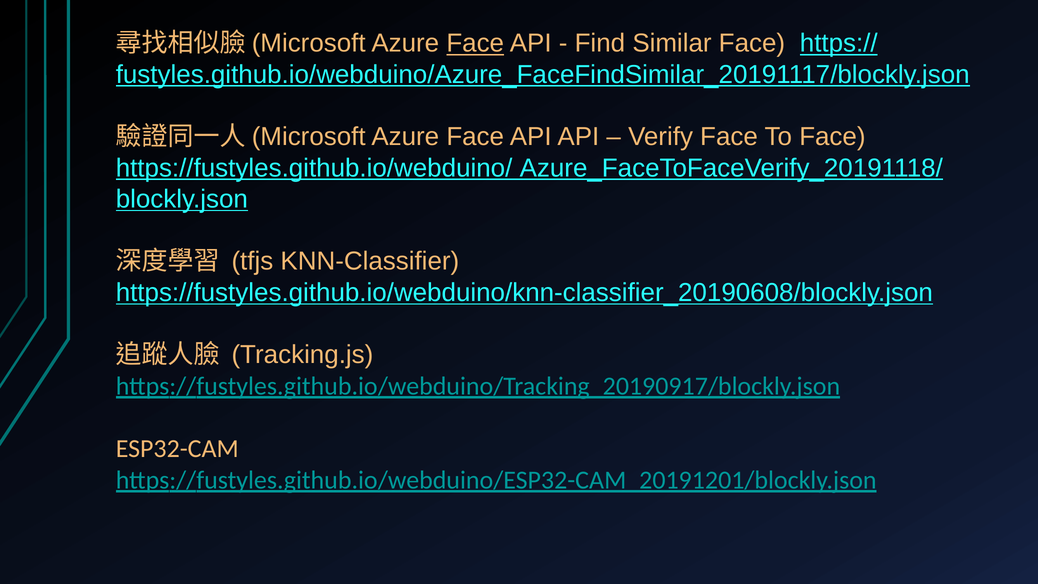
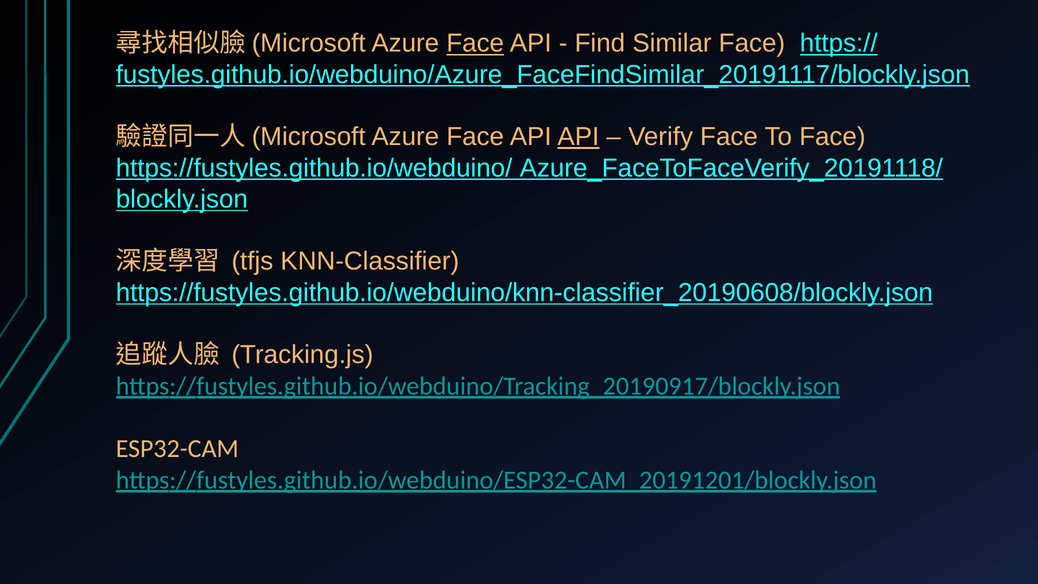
API at (578, 137) underline: none -> present
